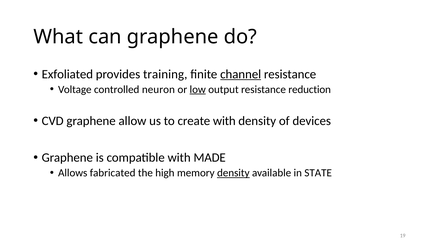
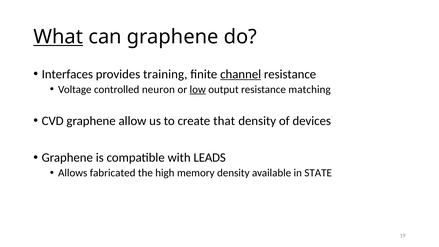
What underline: none -> present
Exfoliated: Exfoliated -> Interfaces
reduction: reduction -> matching
create with: with -> that
MADE: MADE -> LEADS
density at (233, 173) underline: present -> none
